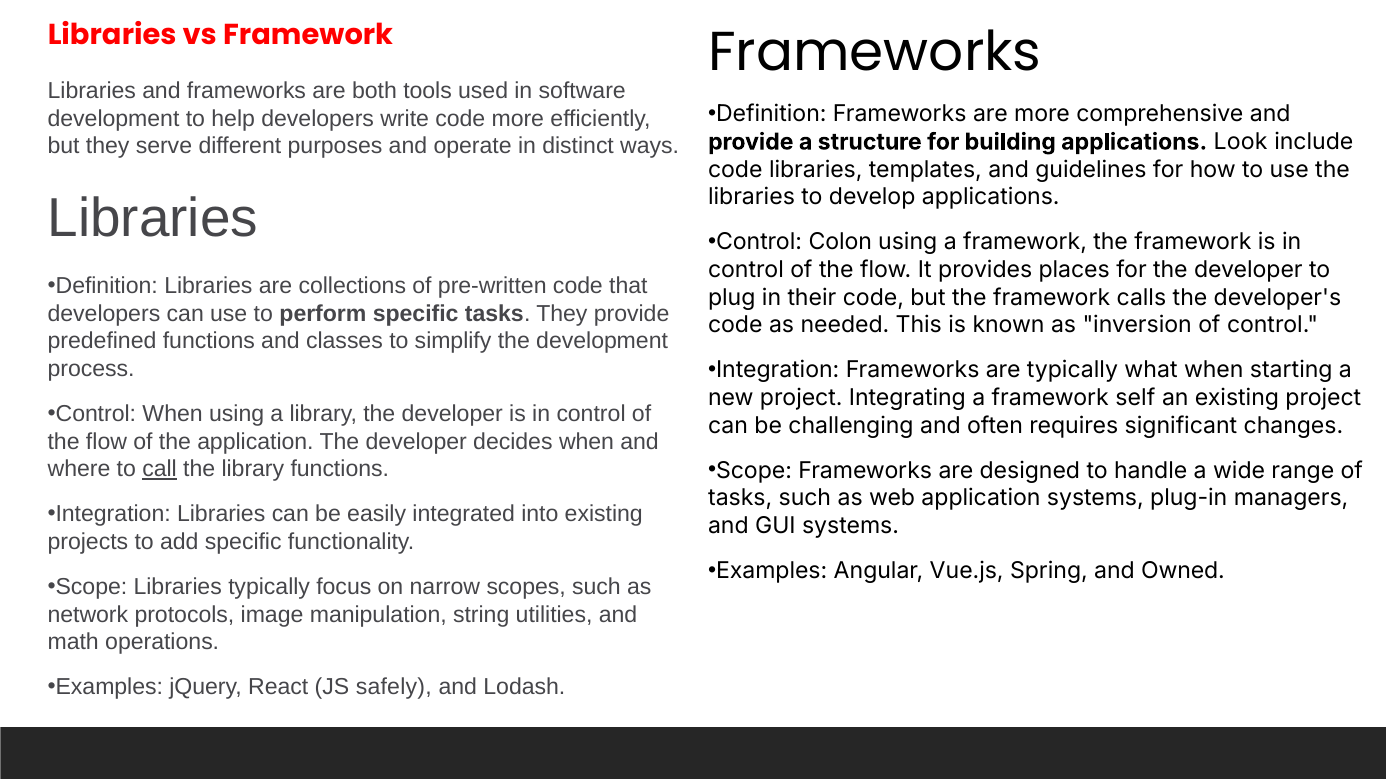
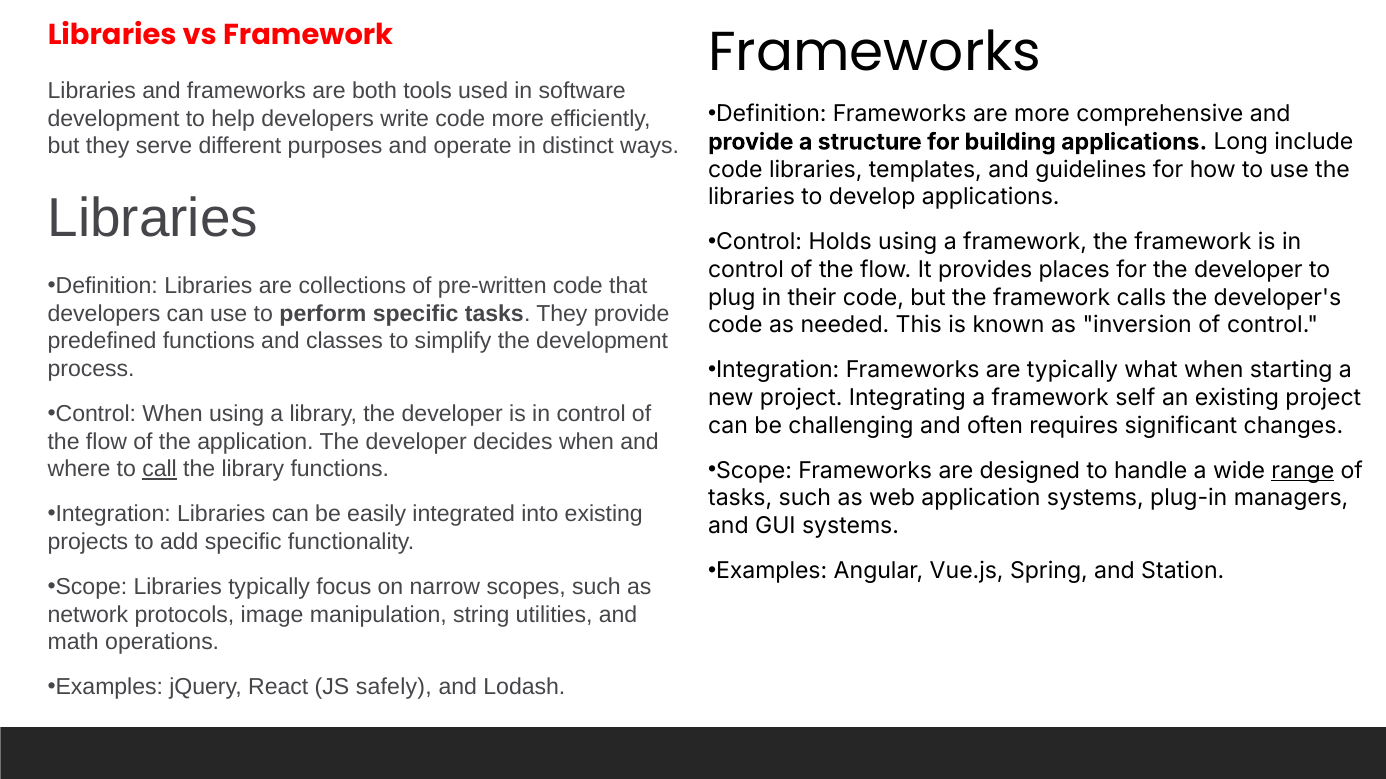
Look: Look -> Long
Colon: Colon -> Holds
range underline: none -> present
Owned: Owned -> Station
